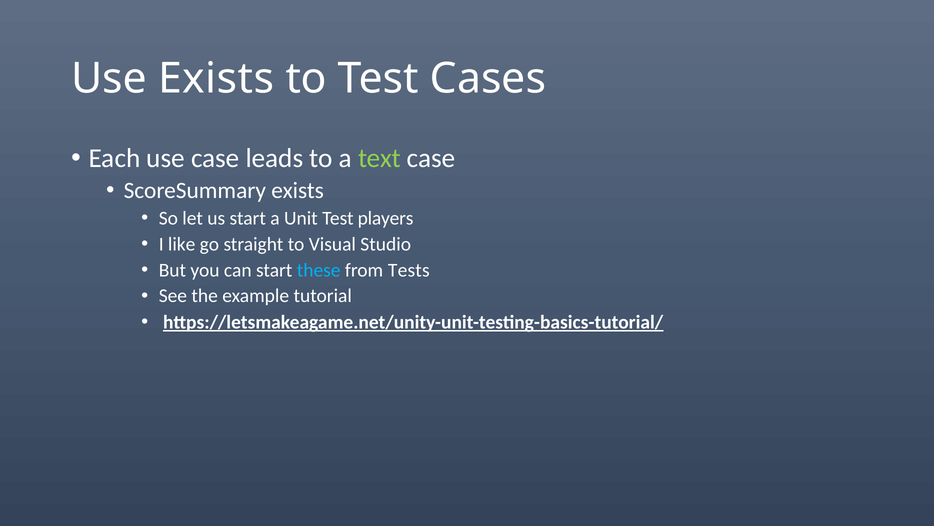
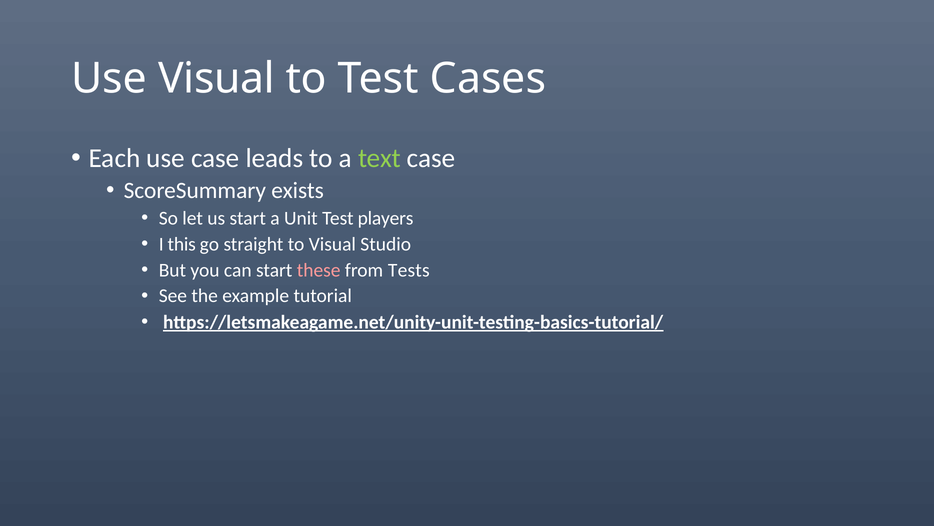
Use Exists: Exists -> Visual
like: like -> this
these colour: light blue -> pink
